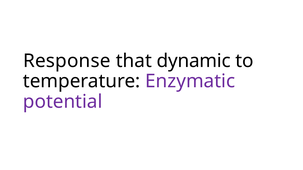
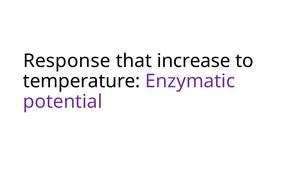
dynamic: dynamic -> increase
